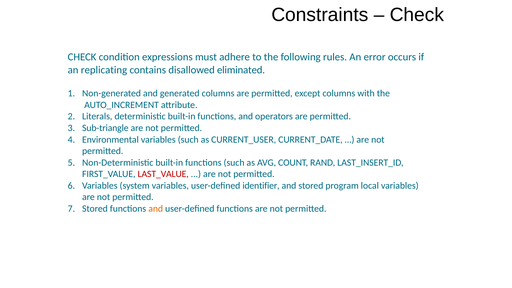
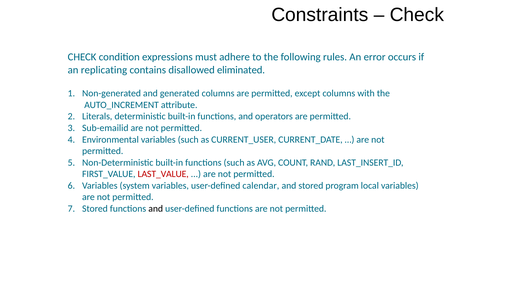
Sub-triangle: Sub-triangle -> Sub-emailid
identifier: identifier -> calendar
and at (156, 209) colour: orange -> black
